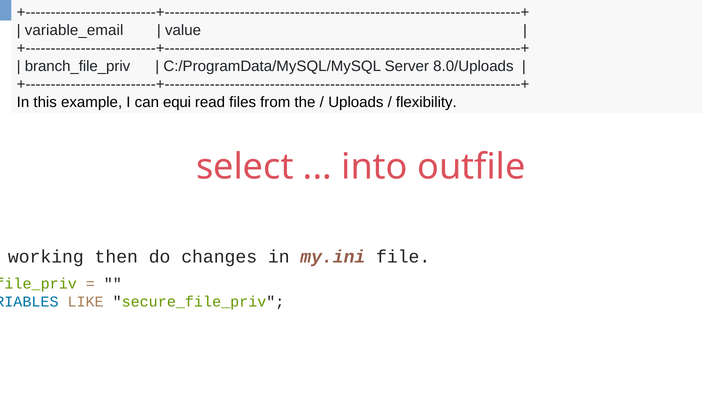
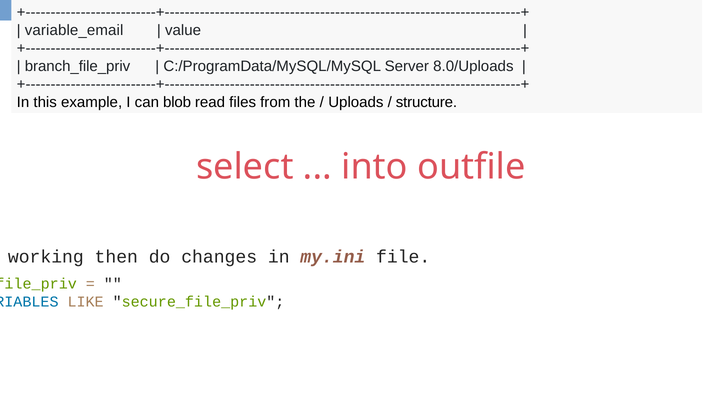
equi: equi -> blob
flexibility: flexibility -> structure
